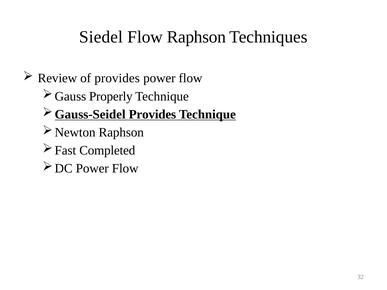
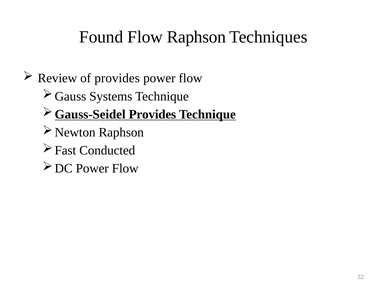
Siedel: Siedel -> Found
Properly: Properly -> Systems
Completed: Completed -> Conducted
